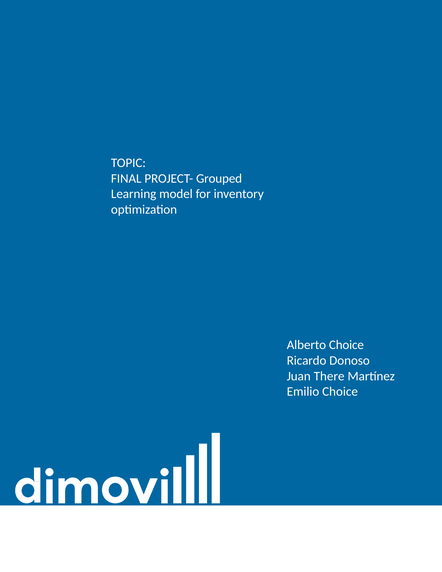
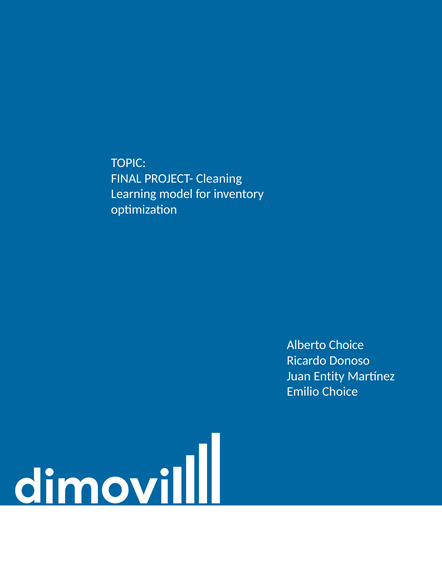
Grouped: Grouped -> Cleaning
There: There -> Entity
